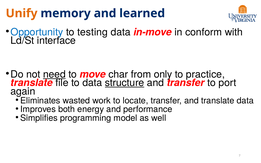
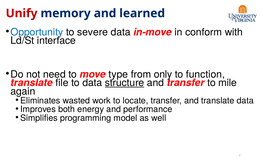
Unify colour: orange -> red
testing: testing -> severe
need underline: present -> none
char: char -> type
practice: practice -> function
port: port -> mile
